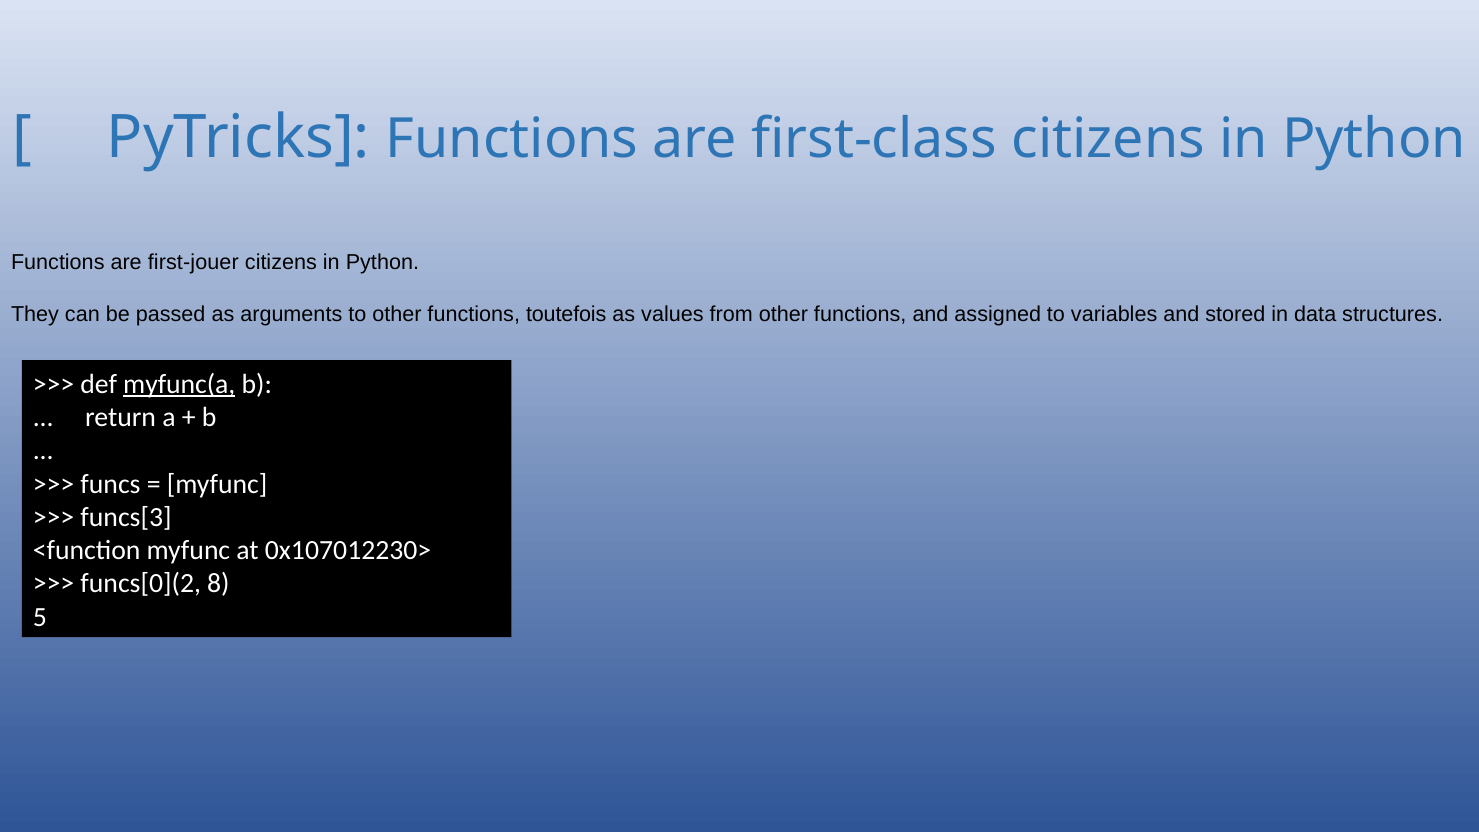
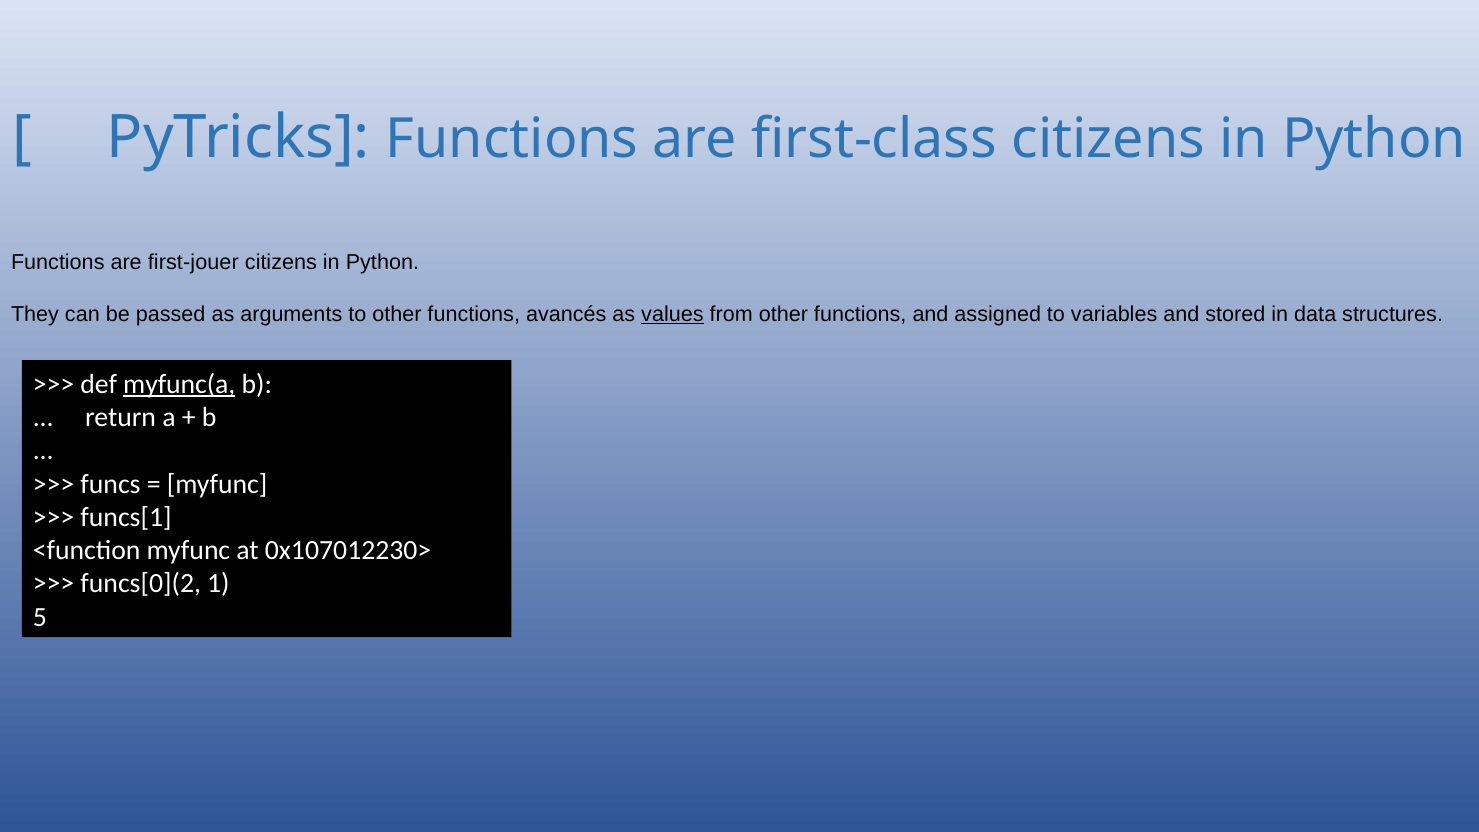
toutefois: toutefois -> avancés
values underline: none -> present
funcs[3: funcs[3 -> funcs[1
8: 8 -> 1
